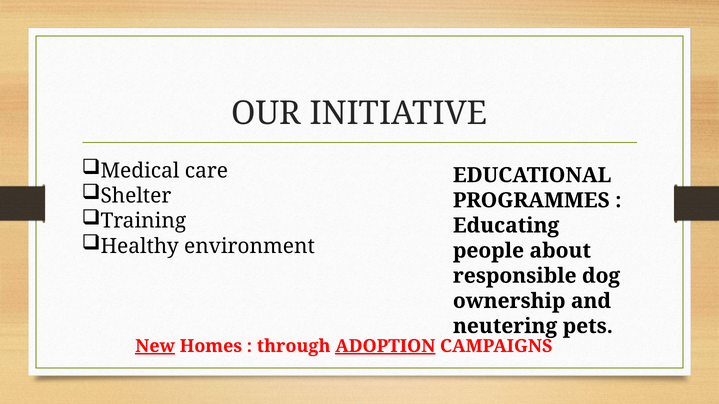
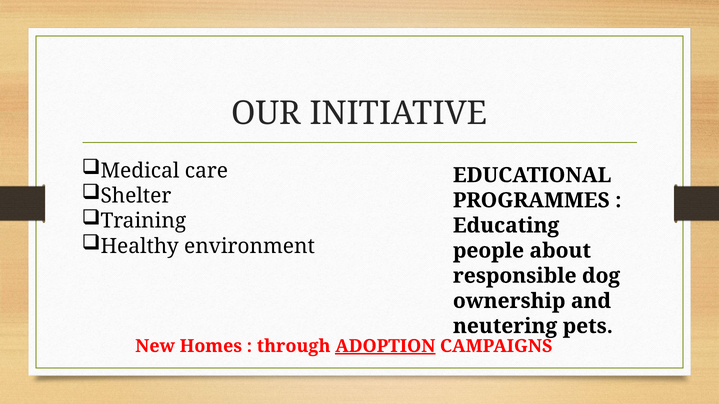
New underline: present -> none
